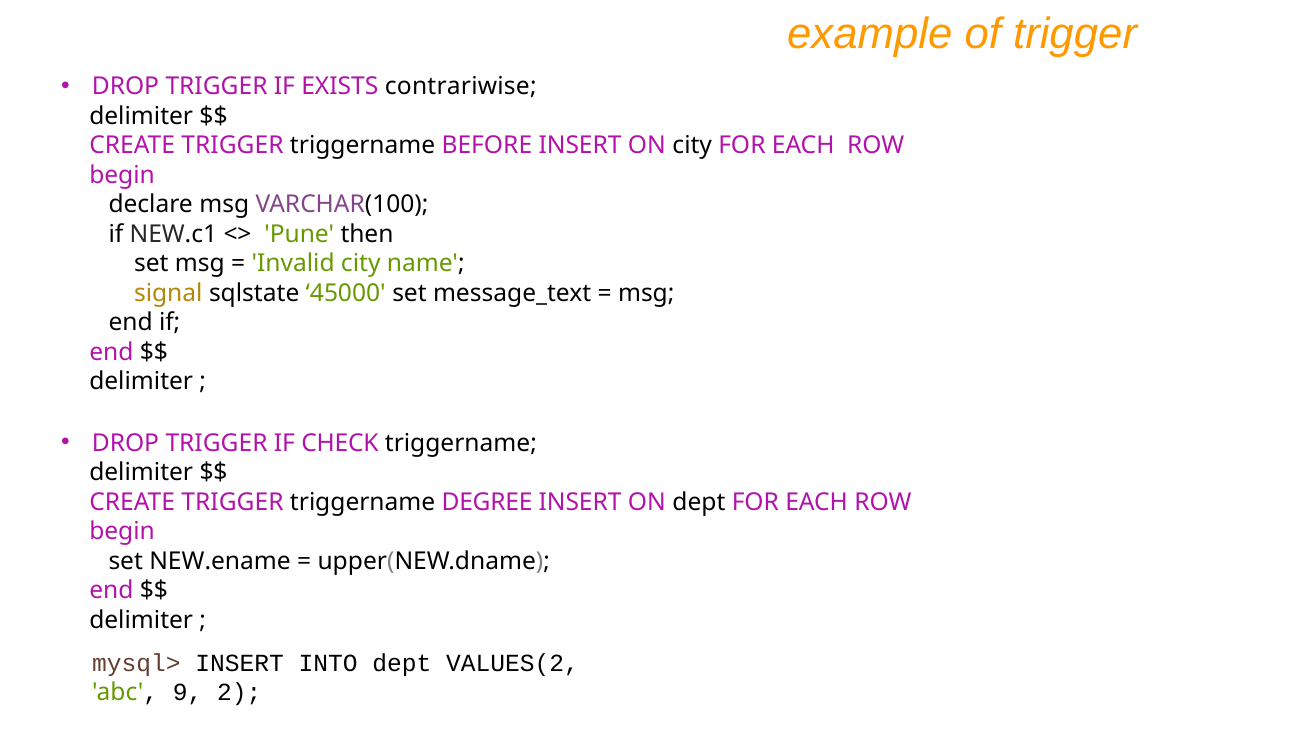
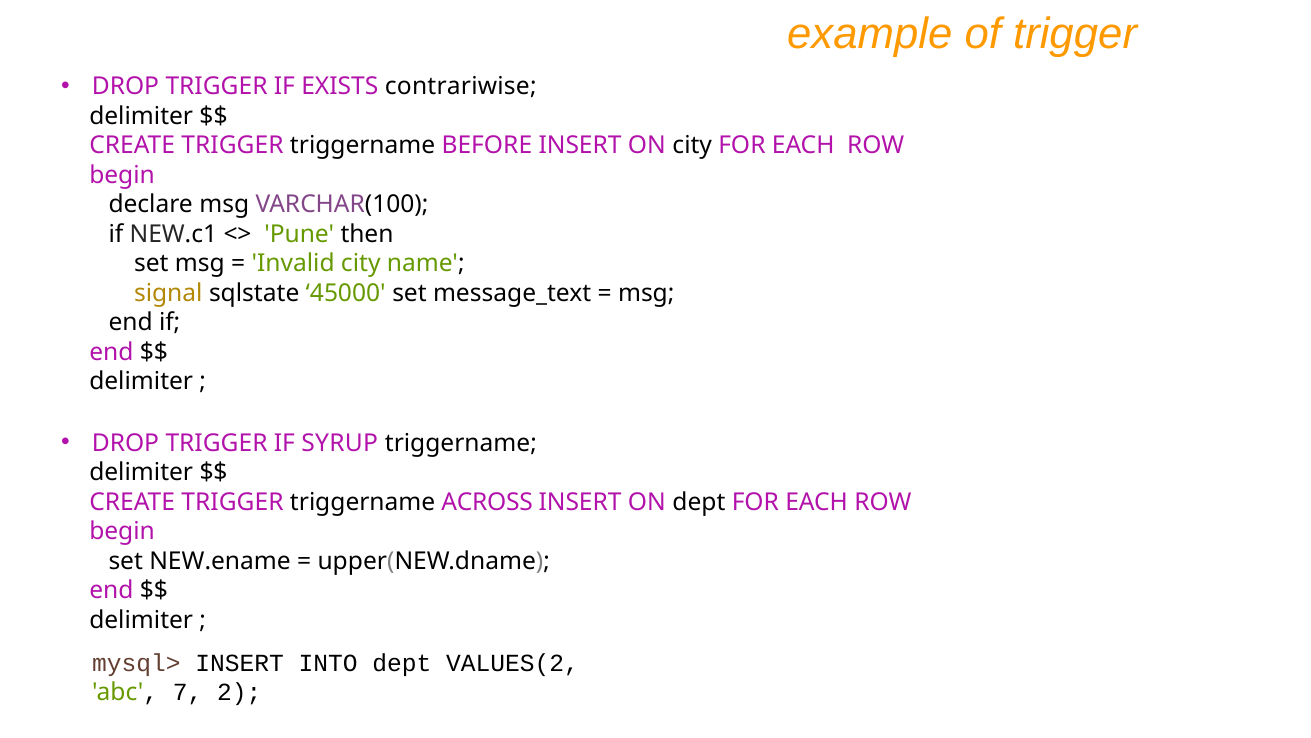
CHECK: CHECK -> SYRUP
DEGREE: DEGREE -> ACROSS
9: 9 -> 7
